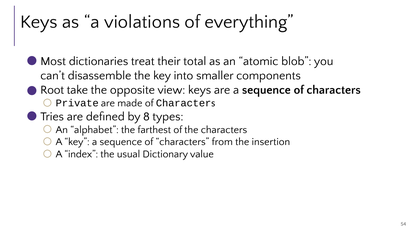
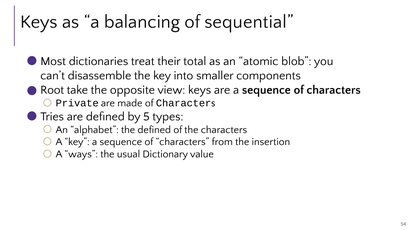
violations: violations -> balancing
everything: everything -> sequential
8: 8 -> 5
the farthest: farthest -> defined
index: index -> ways
